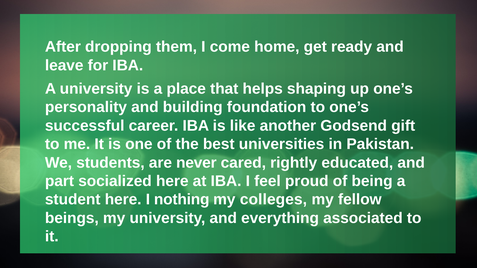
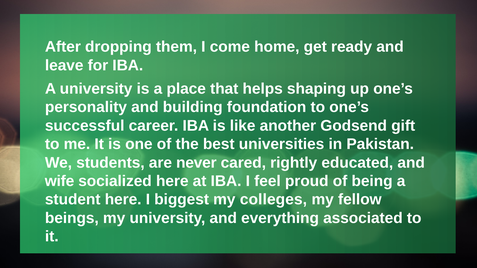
part: part -> wife
nothing: nothing -> biggest
